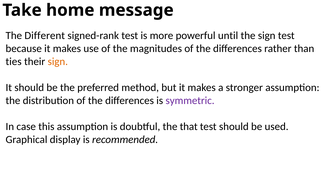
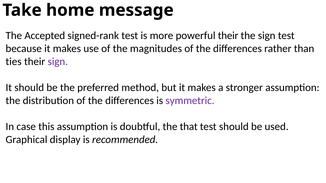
Different: Different -> Accepted
powerful until: until -> their
sign at (58, 62) colour: orange -> purple
